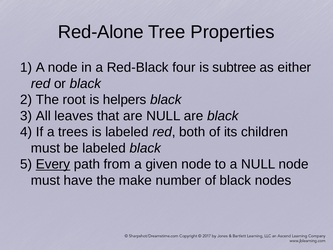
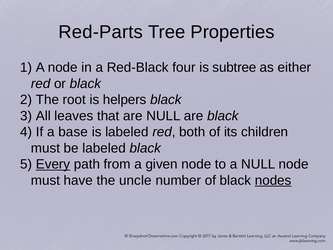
Red-Alone: Red-Alone -> Red-Parts
trees: trees -> base
make: make -> uncle
nodes underline: none -> present
